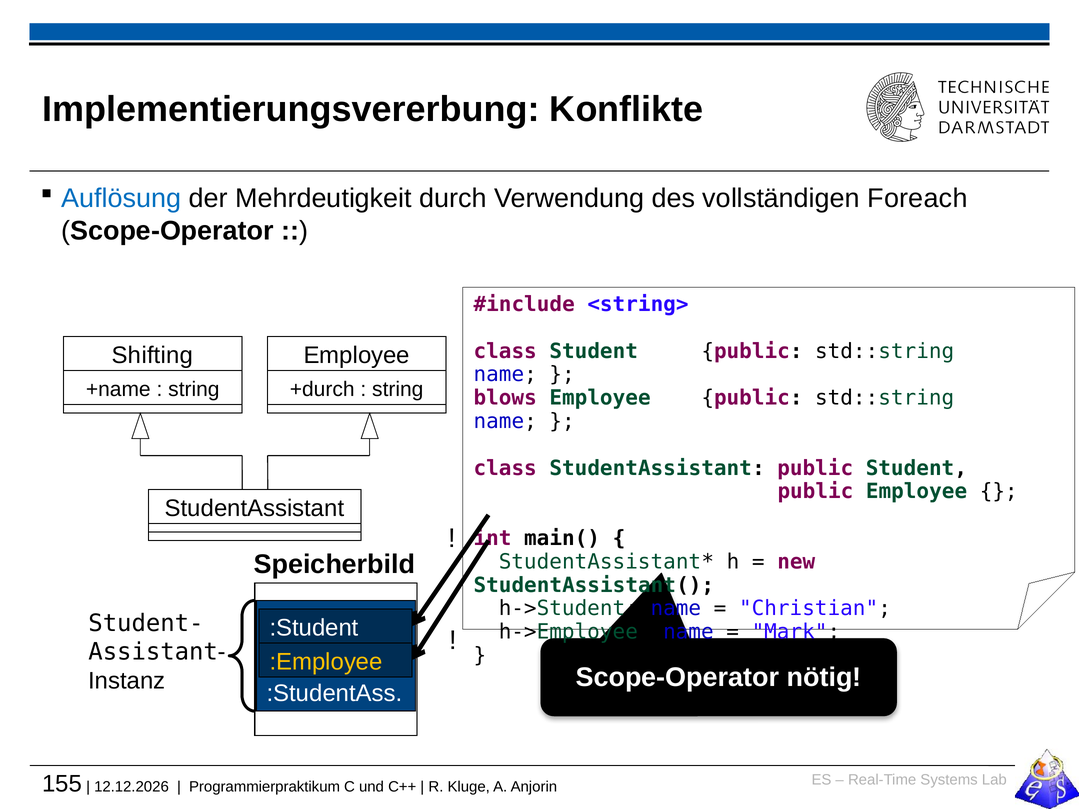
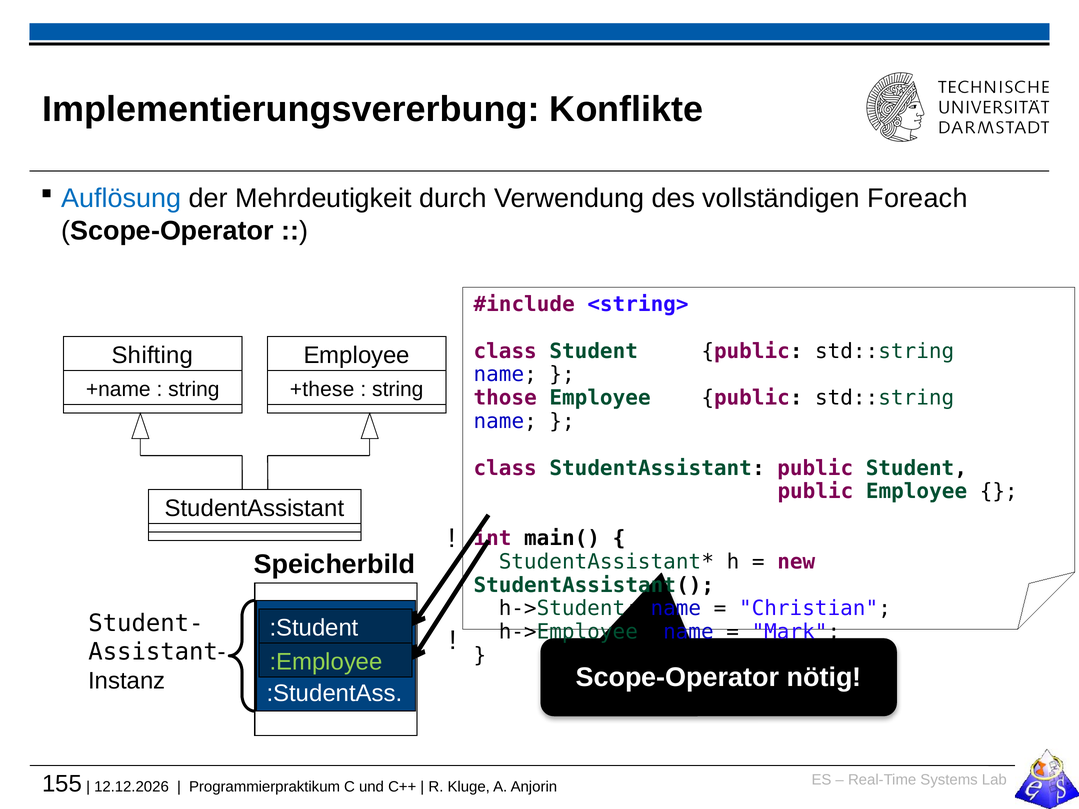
+durch: +durch -> +these
blows: blows -> those
:Employee colour: yellow -> light green
